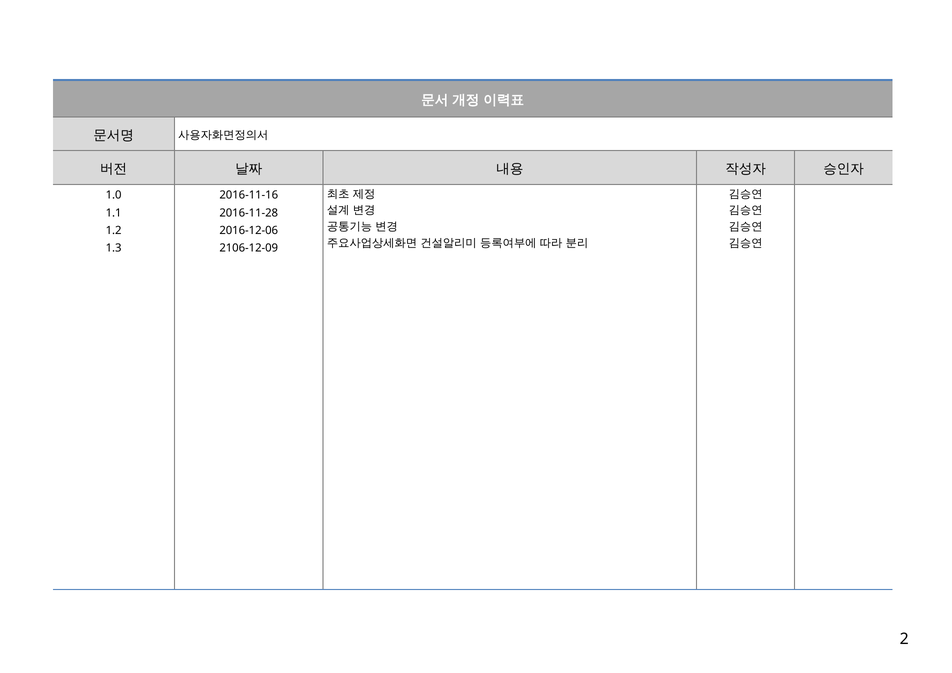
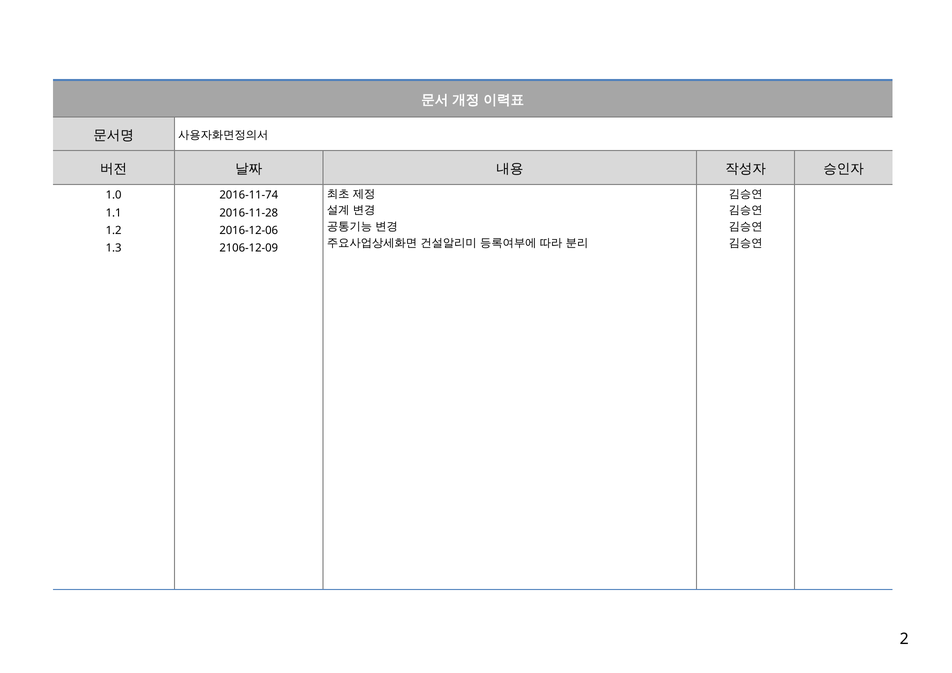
2016-11-16: 2016-11-16 -> 2016-11-74
